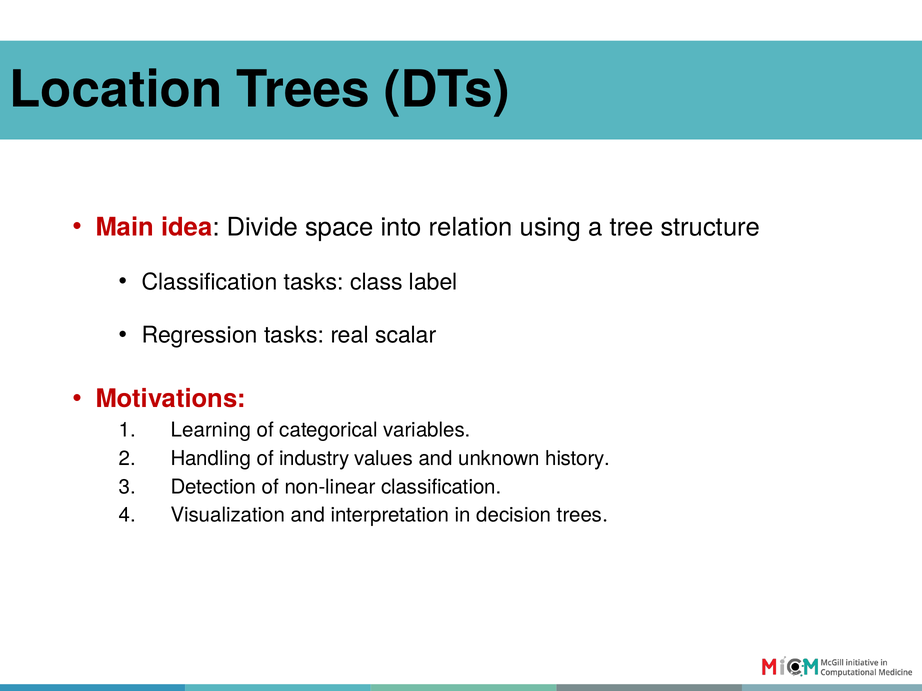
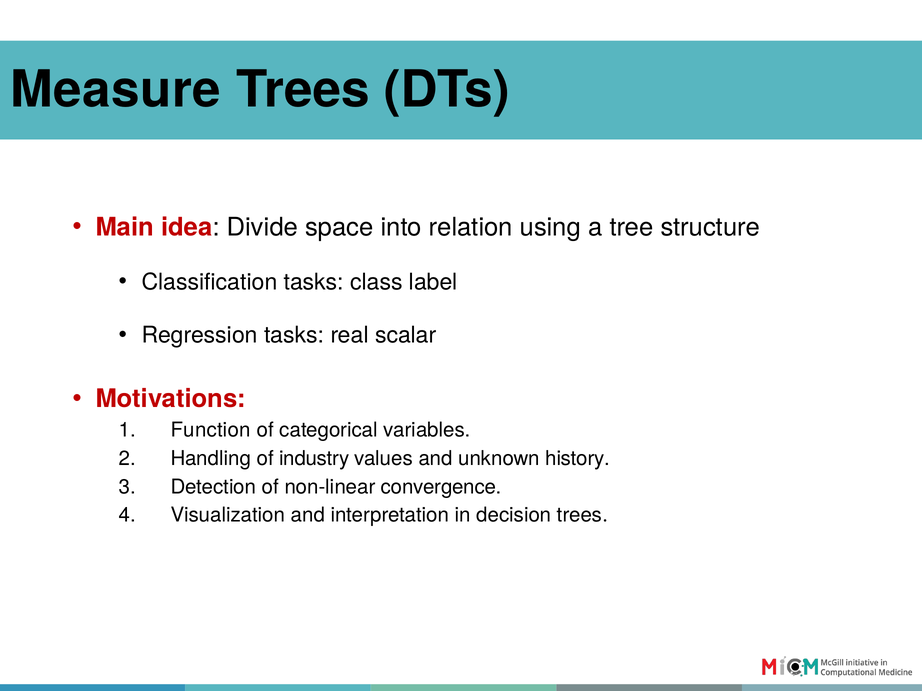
Location: Location -> Measure
Learning: Learning -> Function
non-linear classification: classification -> convergence
